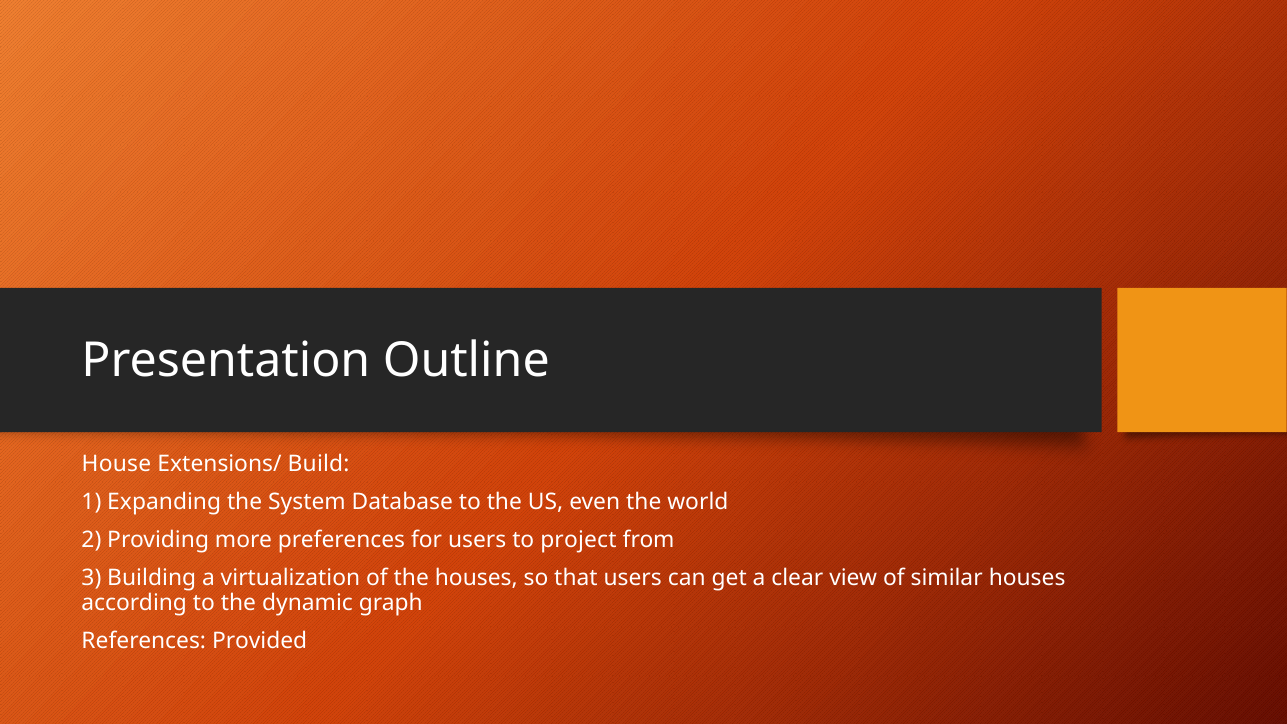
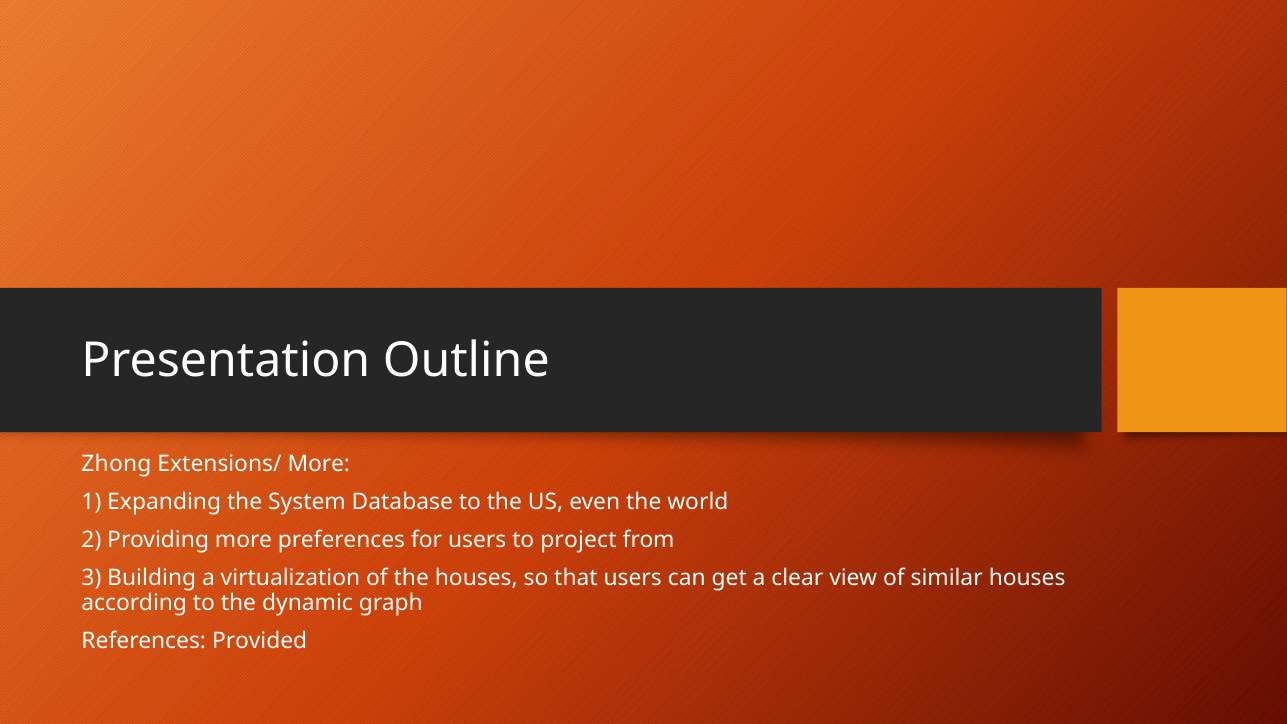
House: House -> Zhong
Extensions/ Build: Build -> More
